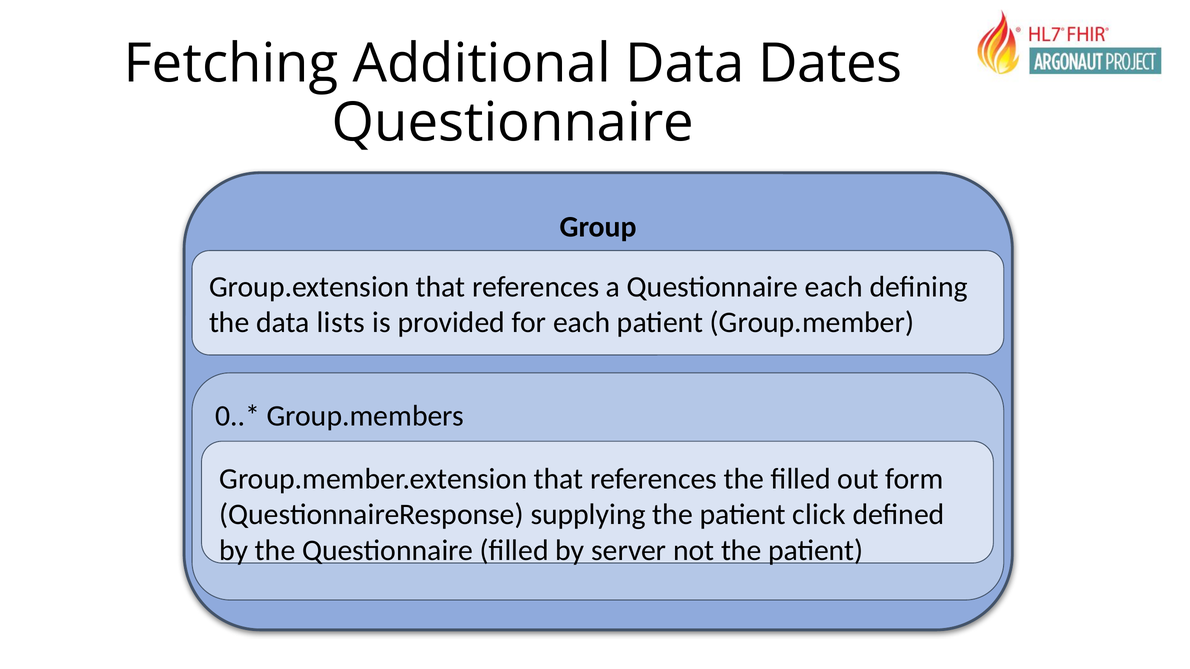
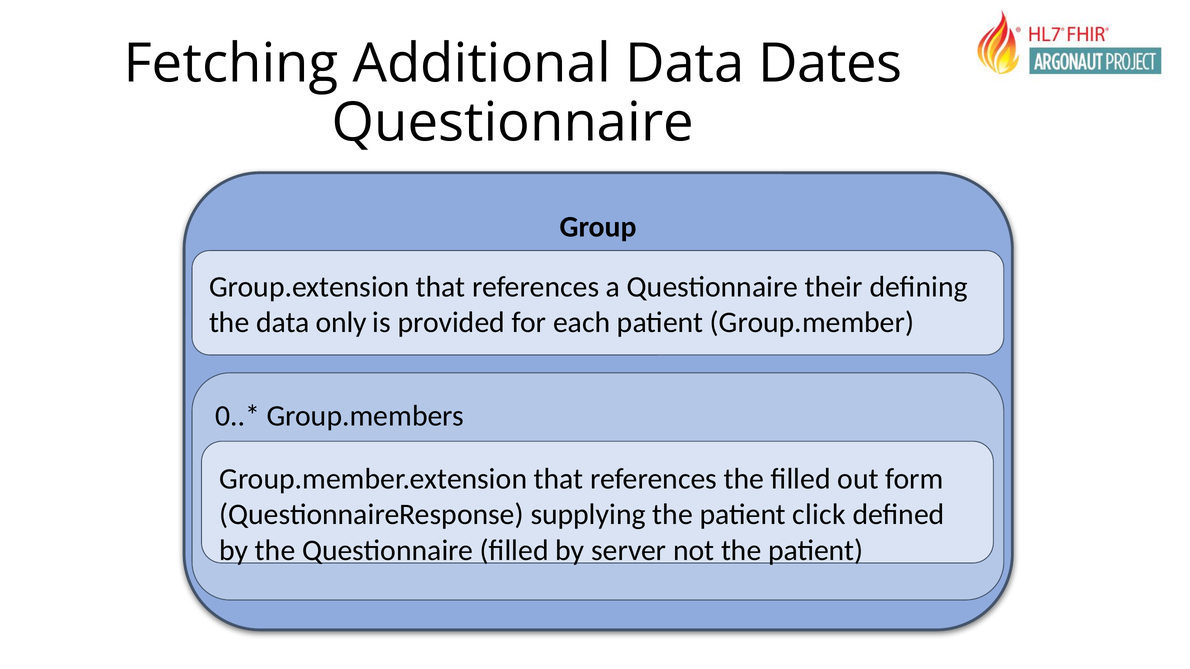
Questionnaire each: each -> their
lists: lists -> only
